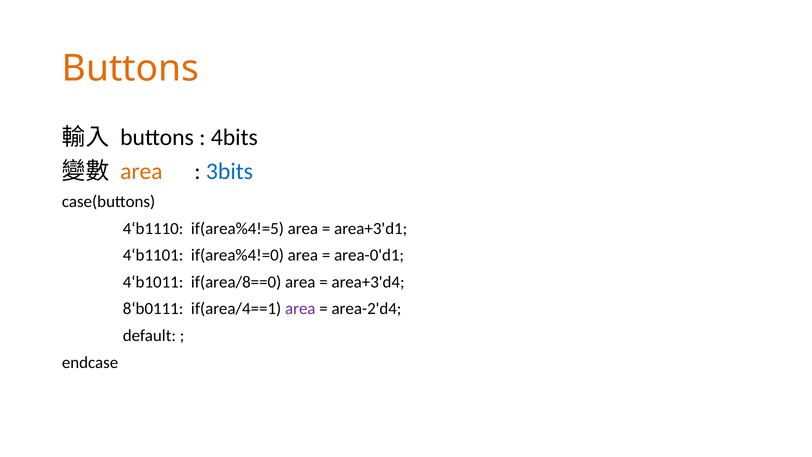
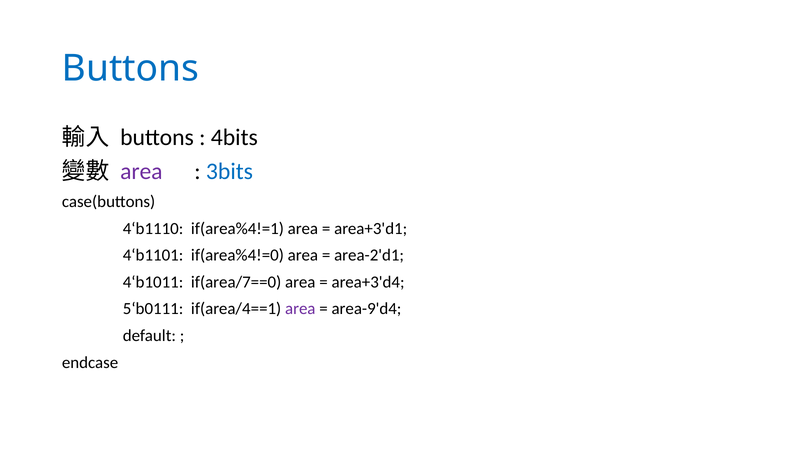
Buttons at (131, 68) colour: orange -> blue
area at (141, 171) colour: orange -> purple
if(area%4!=5: if(area%4!=5 -> if(area%4!=1
area-0'd1: area-0'd1 -> area-2'd1
if(area/8==0: if(area/8==0 -> if(area/7==0
8‘b0111: 8‘b0111 -> 5‘b0111
area-2'd4: area-2'd4 -> area-9'd4
